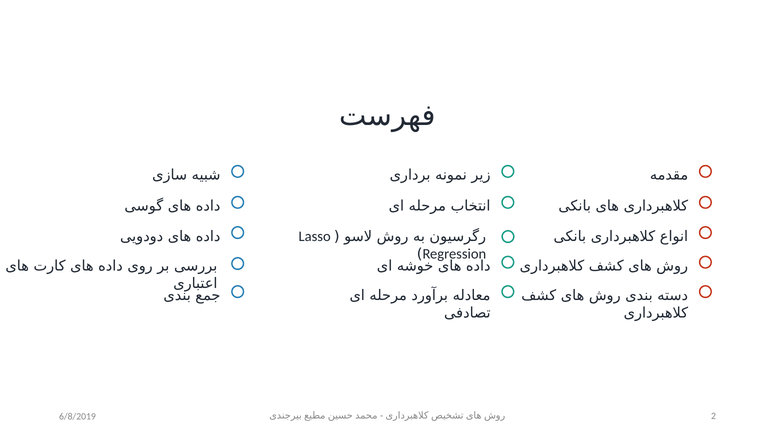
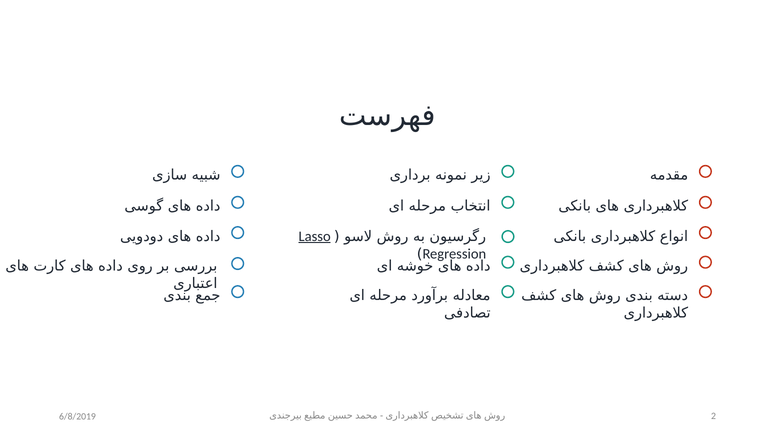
Lasso underline: none -> present
